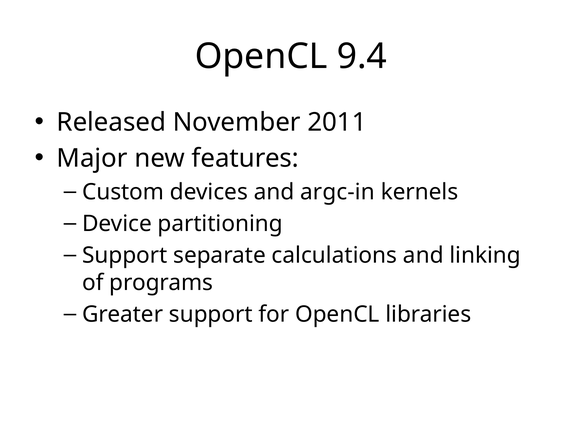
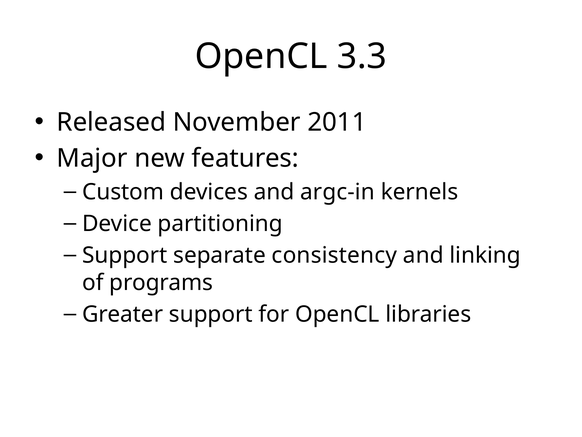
9.4: 9.4 -> 3.3
calculations: calculations -> consistency
